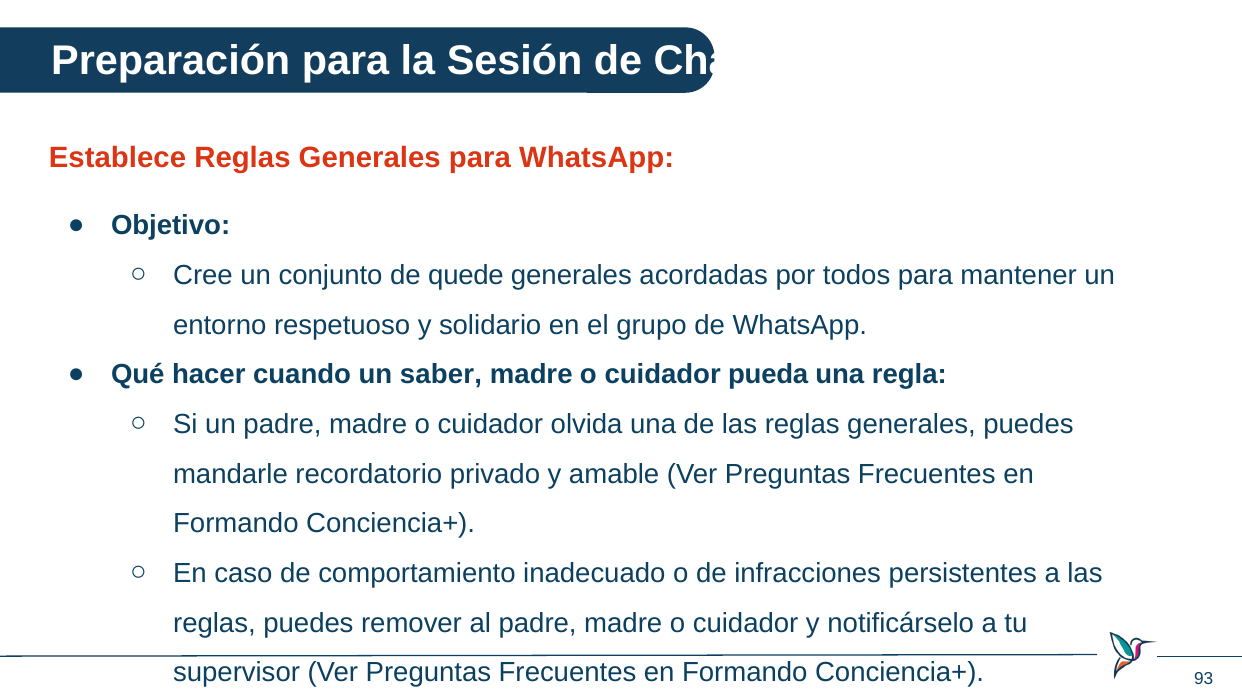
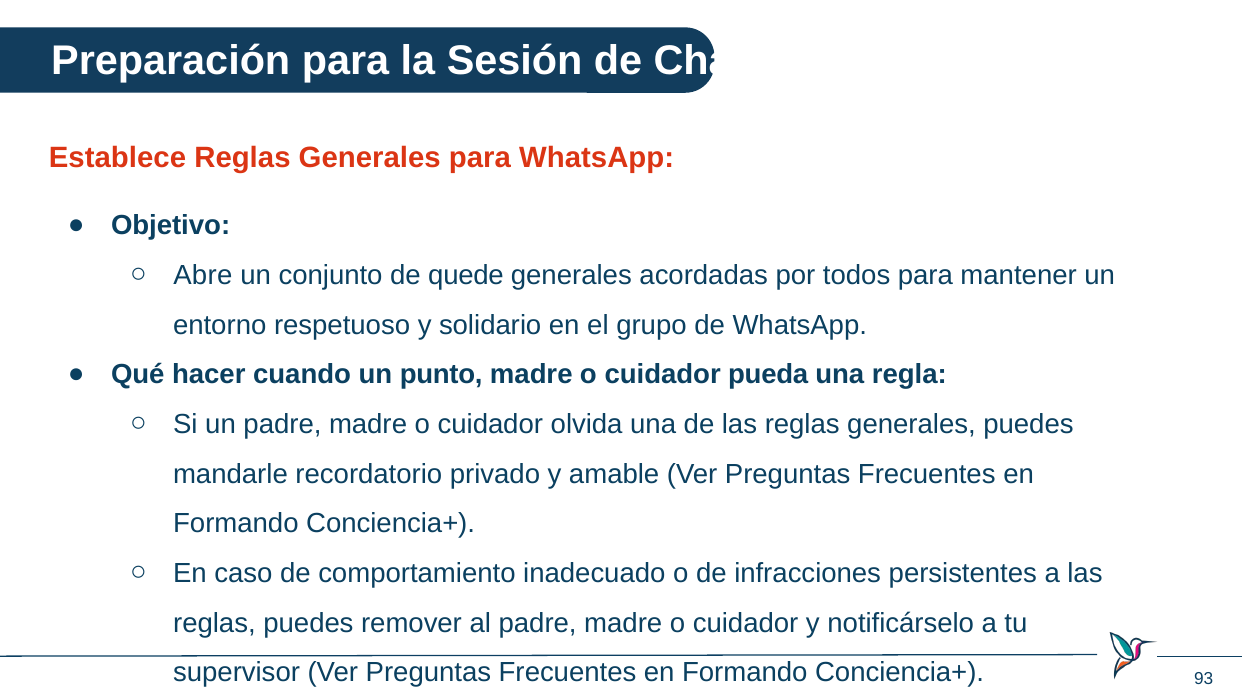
Cree: Cree -> Abre
saber: saber -> punto
